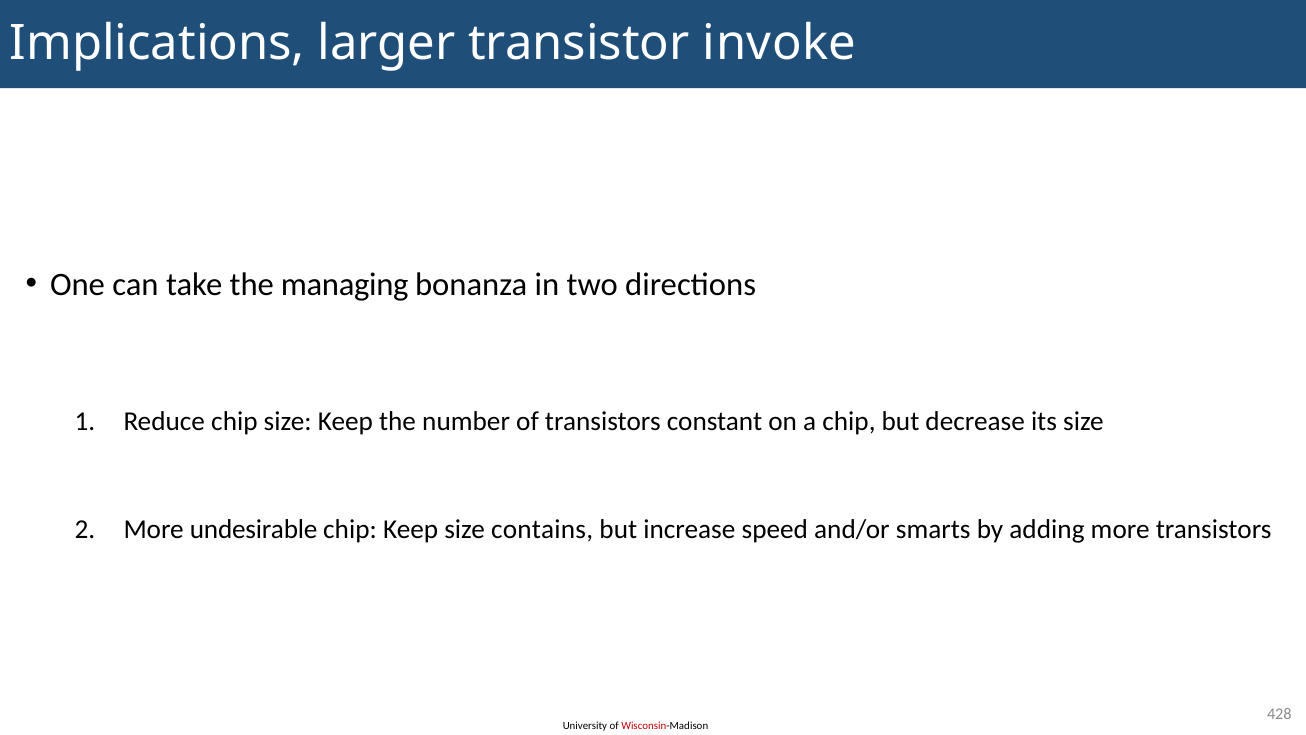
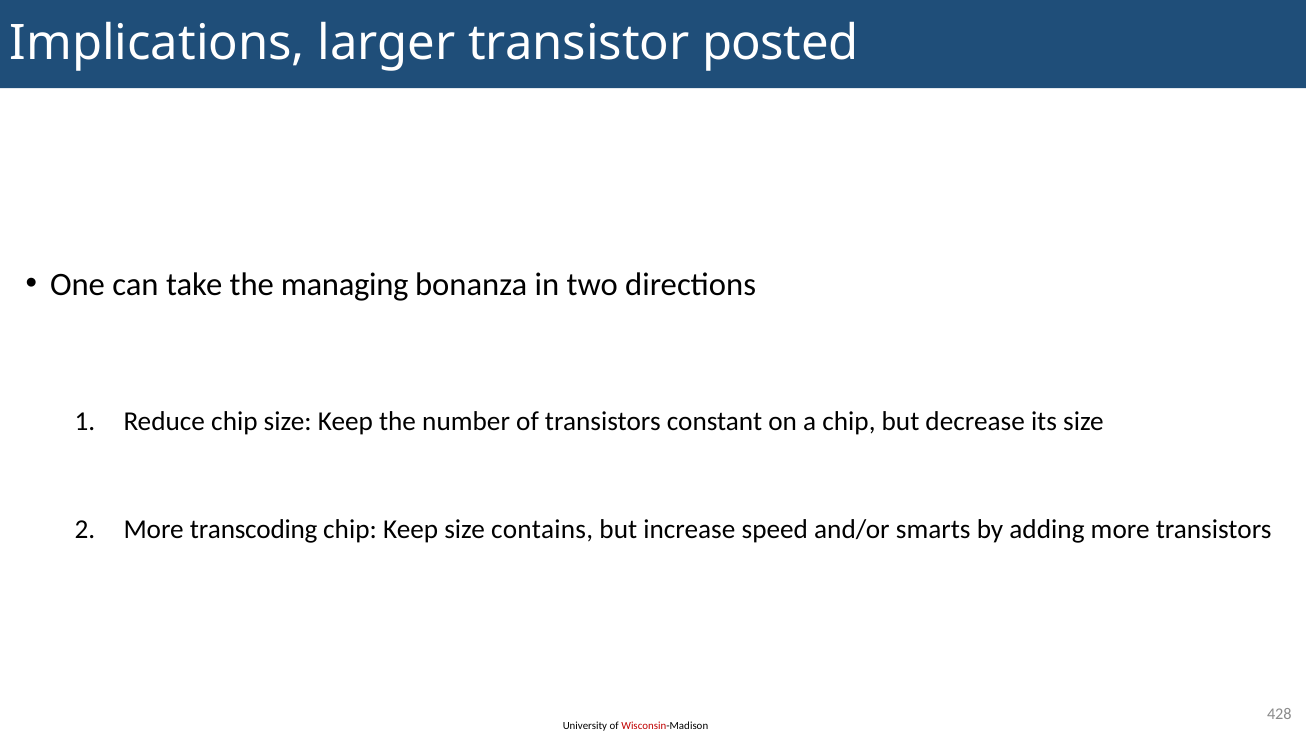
invoke: invoke -> posted
undesirable: undesirable -> transcoding
